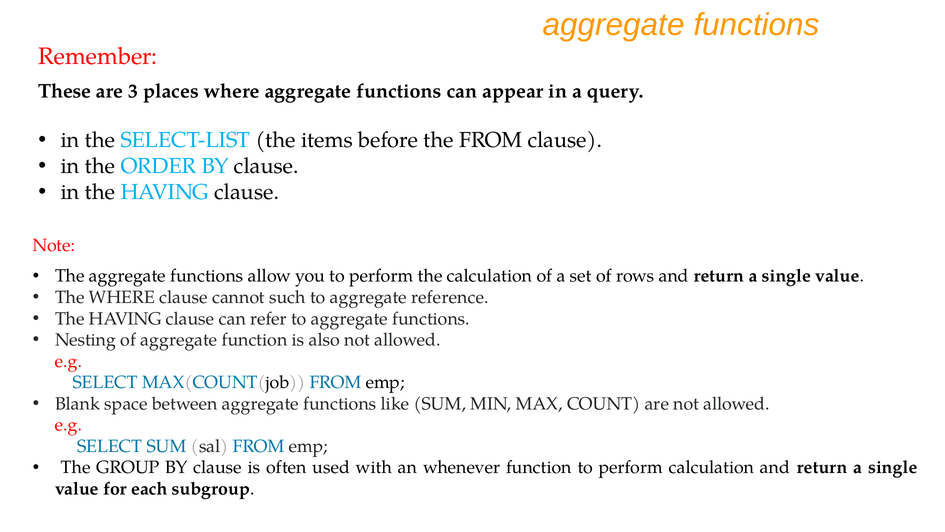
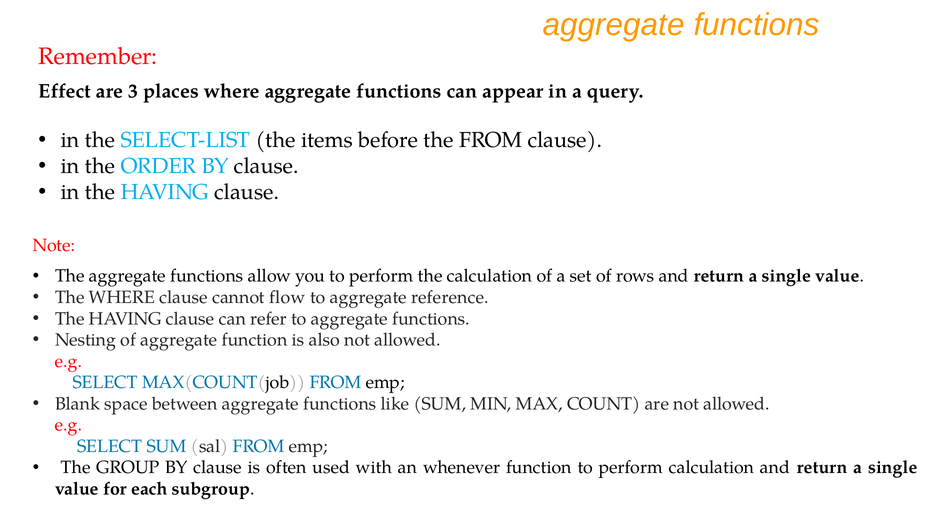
These: These -> Effect
such: such -> flow
